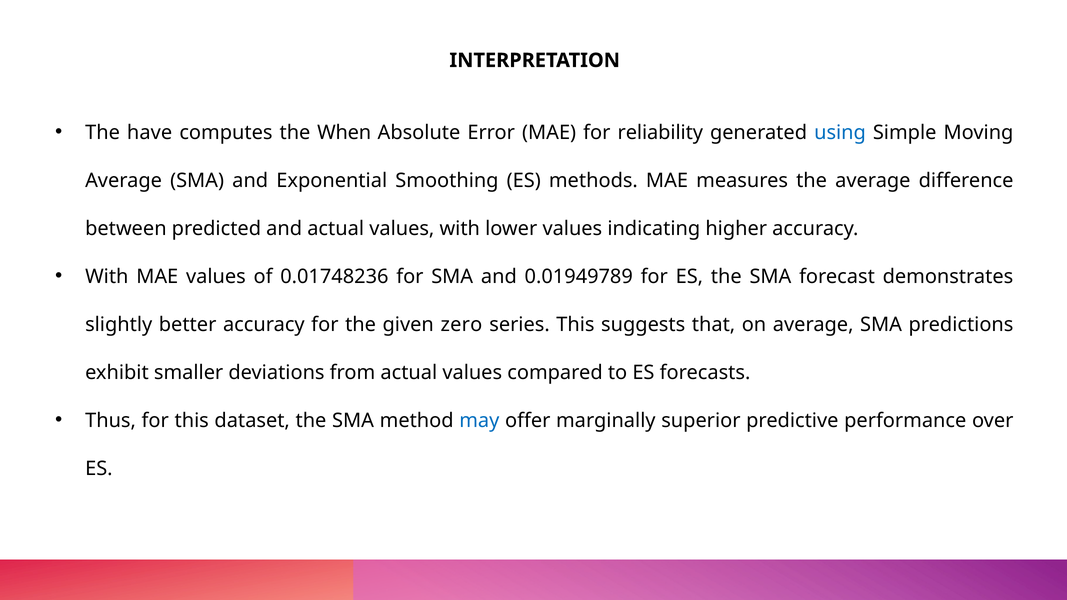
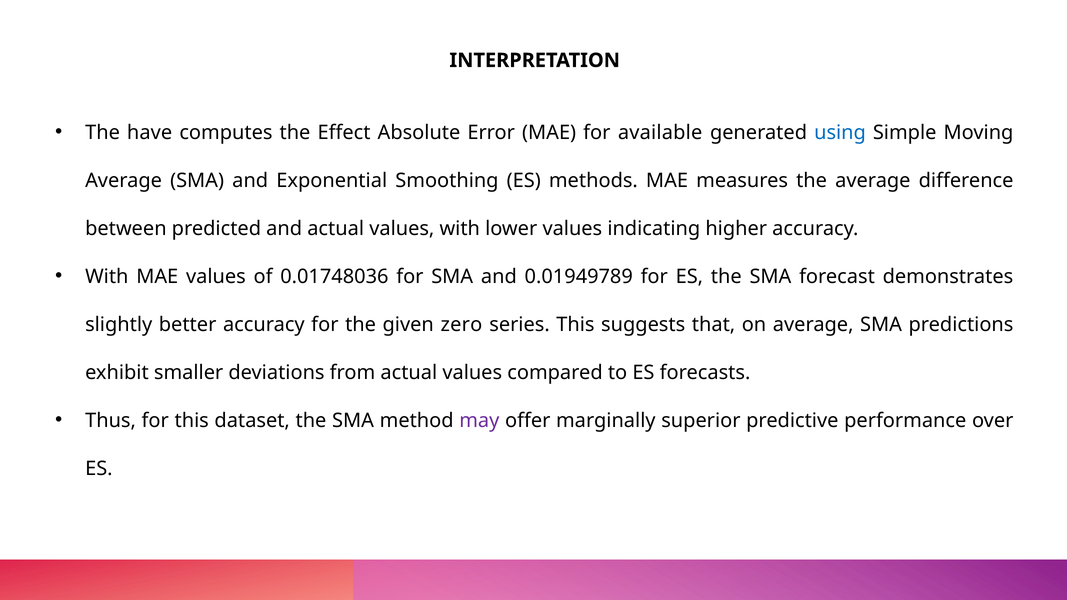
When: When -> Effect
reliability: reliability -> available
0.01748236: 0.01748236 -> 0.01748036
may colour: blue -> purple
